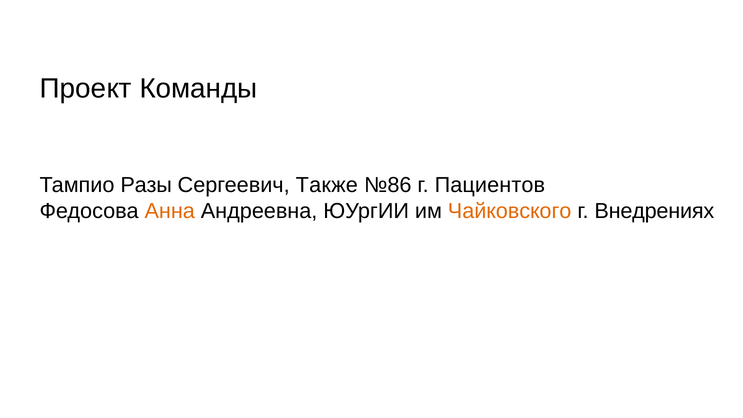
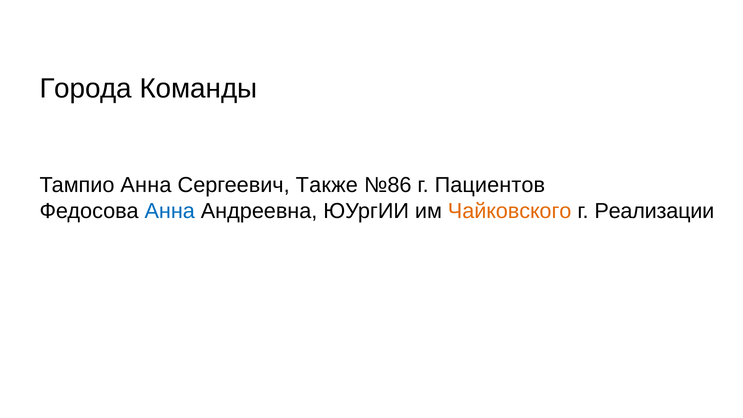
Проект: Проект -> Города
Тампио Разы: Разы -> Анна
Анна at (170, 211) colour: orange -> blue
Внедрениях: Внедрениях -> Реализации
